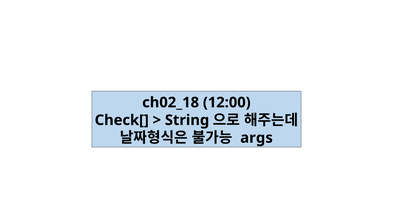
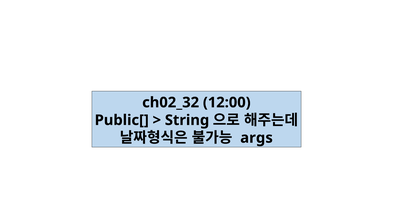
ch02_18: ch02_18 -> ch02_32
Check[: Check[ -> Public[
